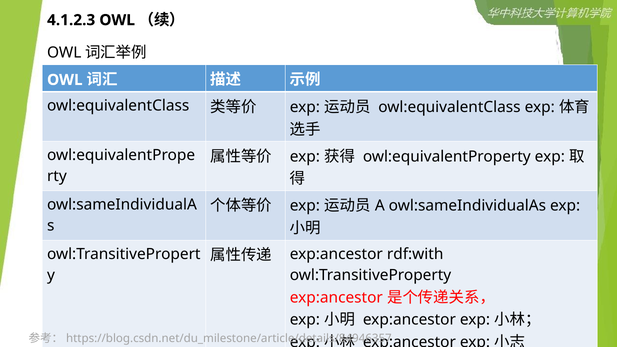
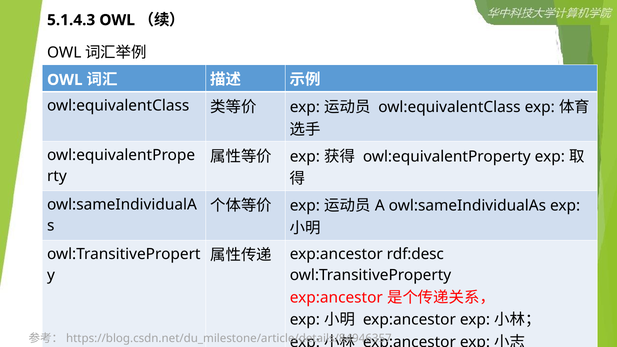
4.1.2.3: 4.1.2.3 -> 5.1.4.3
rdf:with: rdf:with -> rdf:desc
